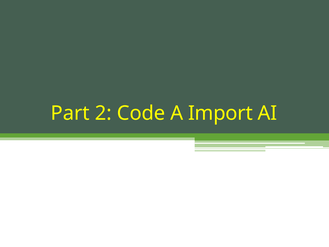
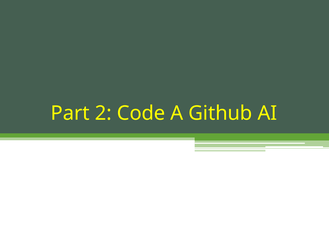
Import: Import -> Github
